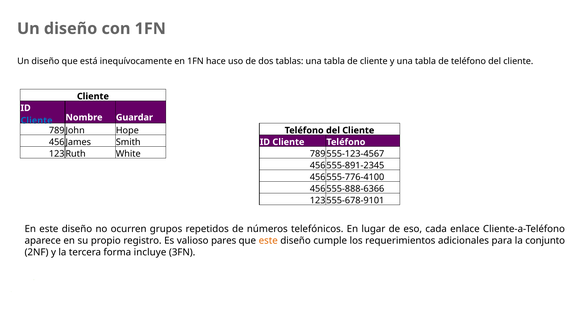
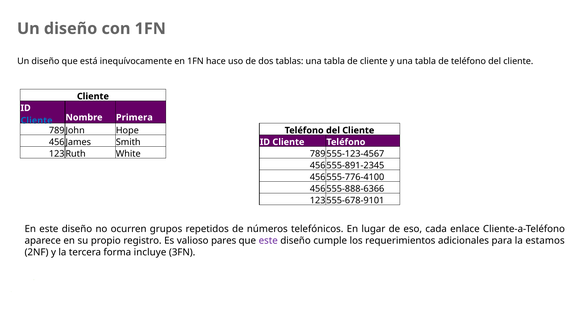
Guardar: Guardar -> Primera
este at (268, 240) colour: orange -> purple
conjunto: conjunto -> estamos
